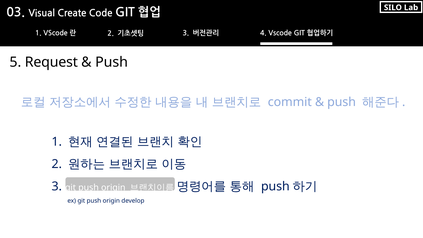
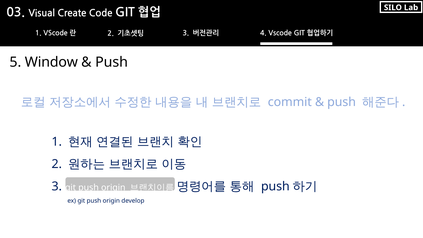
Request: Request -> Window
